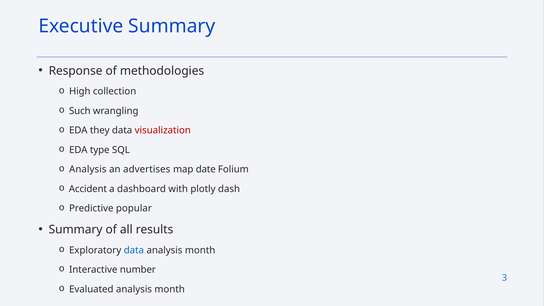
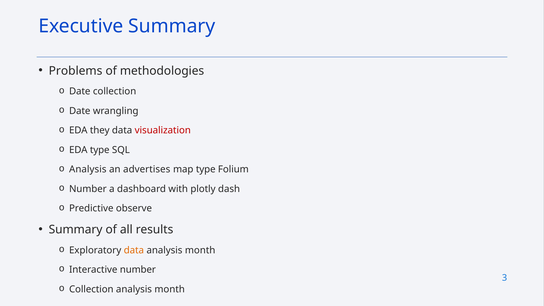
Response: Response -> Problems
High at (80, 91): High -> Date
Such at (80, 111): Such -> Date
map date: date -> type
Accident at (88, 189): Accident -> Number
popular: popular -> observe
data at (134, 250) colour: blue -> orange
Evaluated at (91, 289): Evaluated -> Collection
